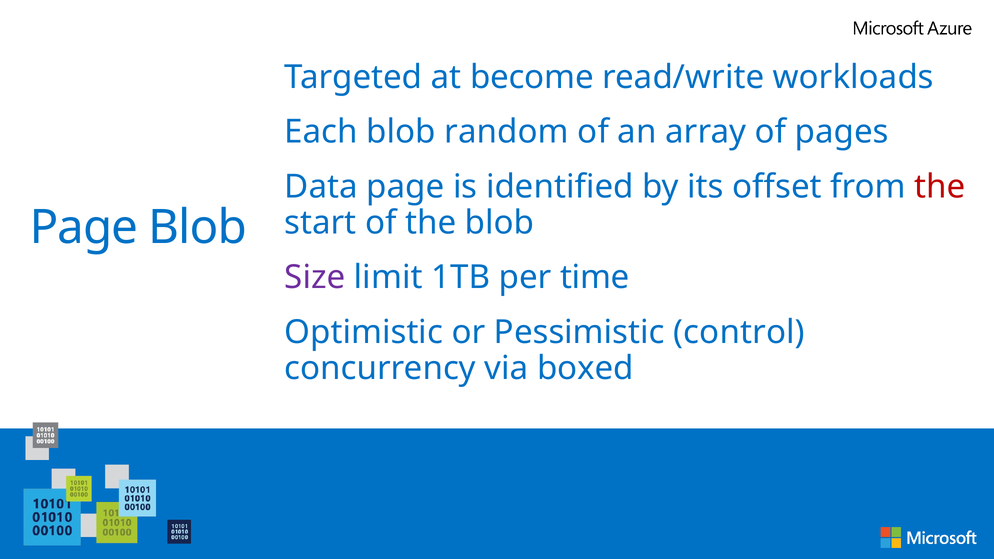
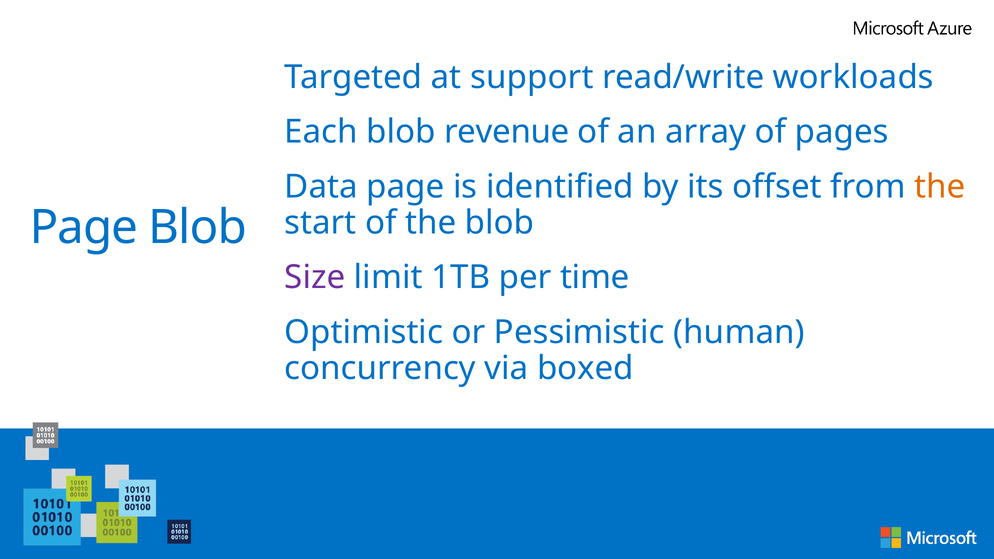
become: become -> support
random: random -> revenue
the at (940, 187) colour: red -> orange
control: control -> human
